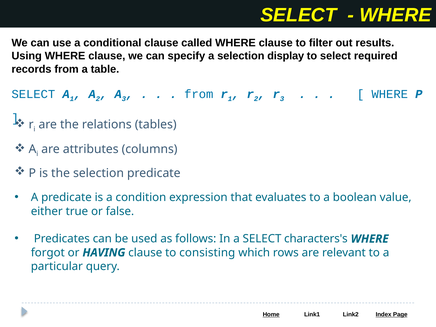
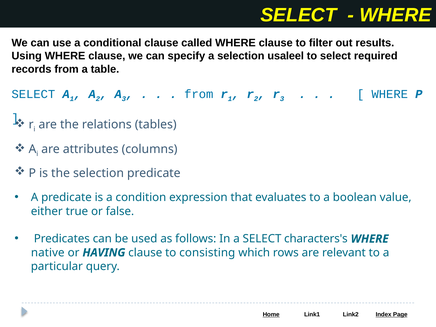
display: display -> usaleel
forgot: forgot -> native
